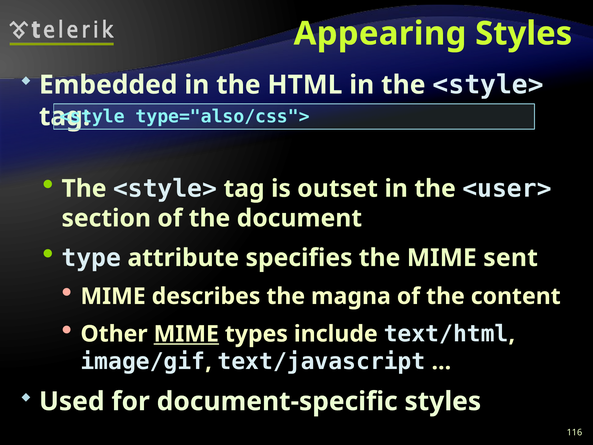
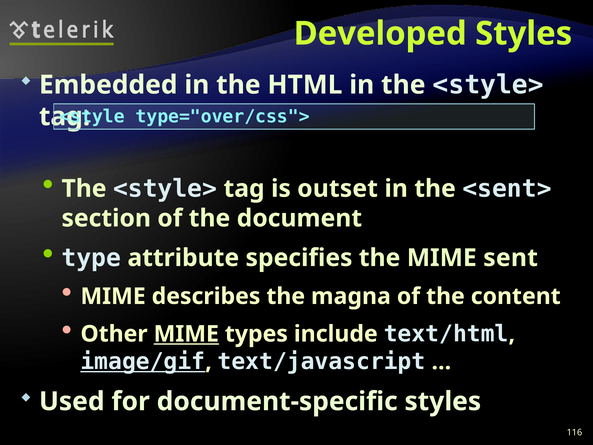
Appearing: Appearing -> Developed
type="also/css">: type="also/css"> -> type="over/css">
<user>: <user> -> <sent>
image/gif underline: none -> present
